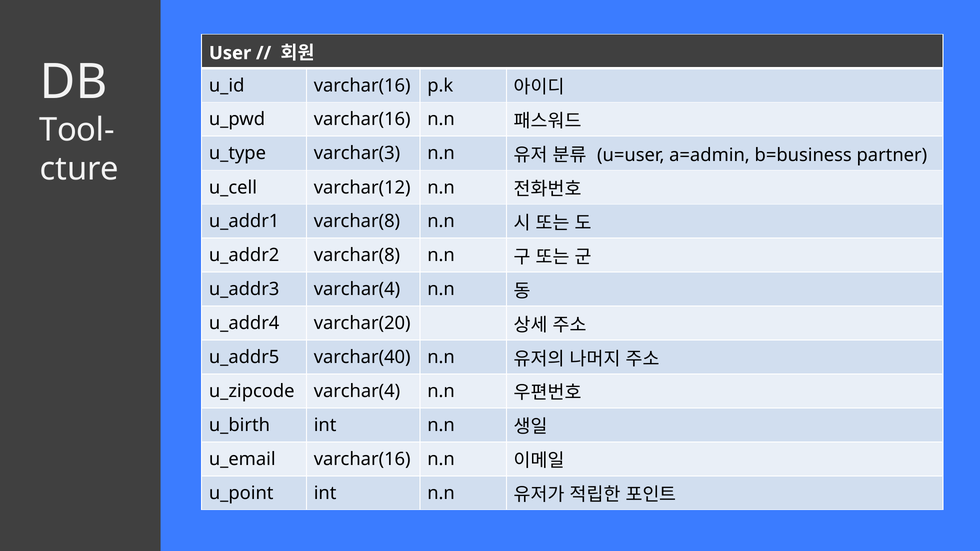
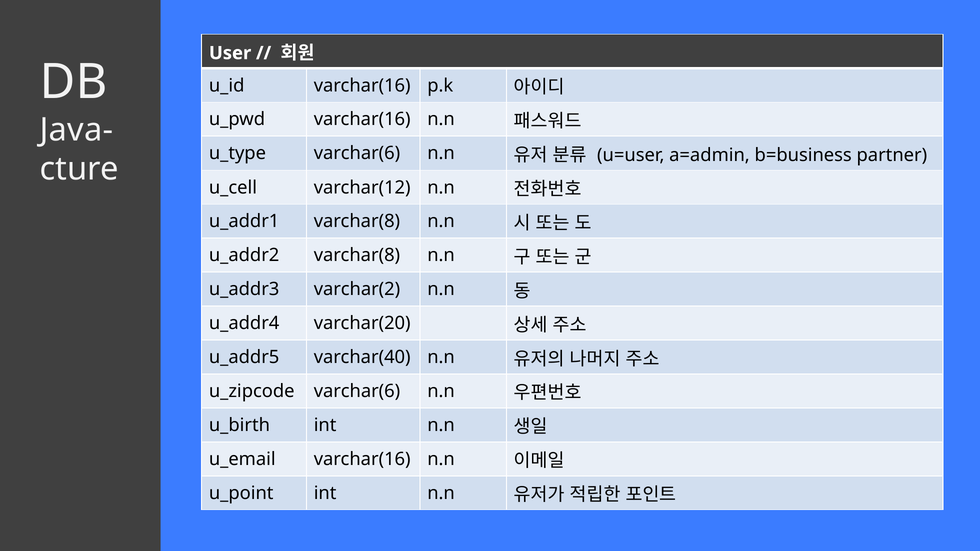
Tool-: Tool- -> Java-
varchar(3 at (357, 153): varchar(3 -> varchar(6
varchar(4 at (357, 289): varchar(4 -> varchar(2
varchar(4 at (357, 391): varchar(4 -> varchar(6
